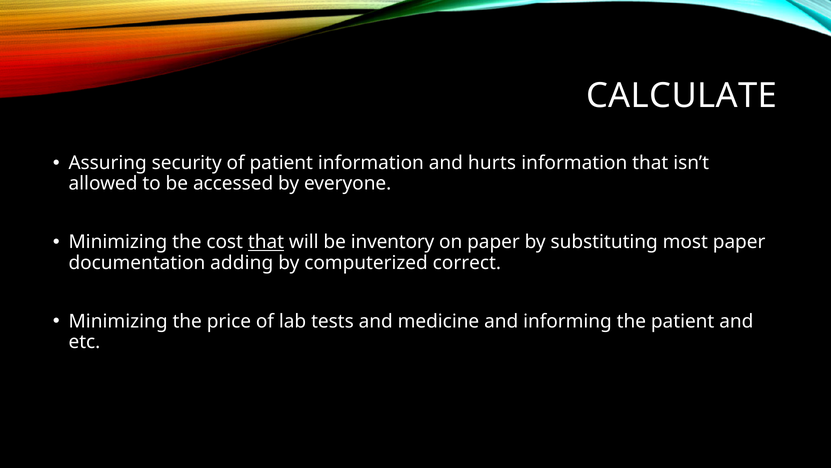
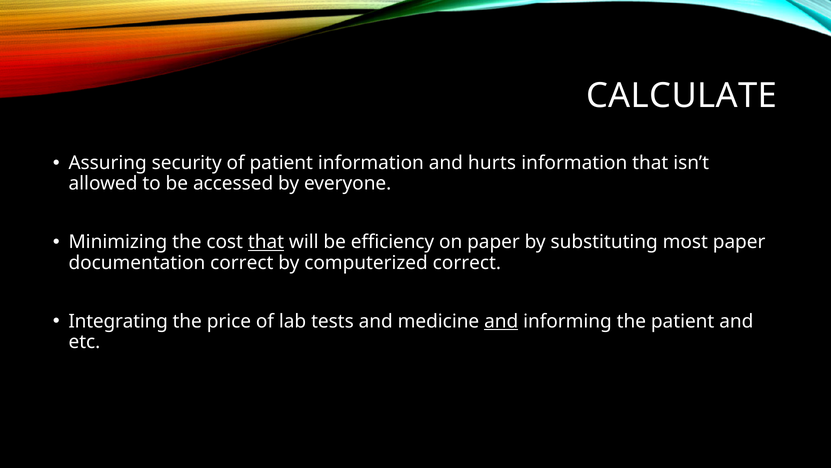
inventory: inventory -> efficiency
documentation adding: adding -> correct
Minimizing at (118, 321): Minimizing -> Integrating
and at (501, 321) underline: none -> present
